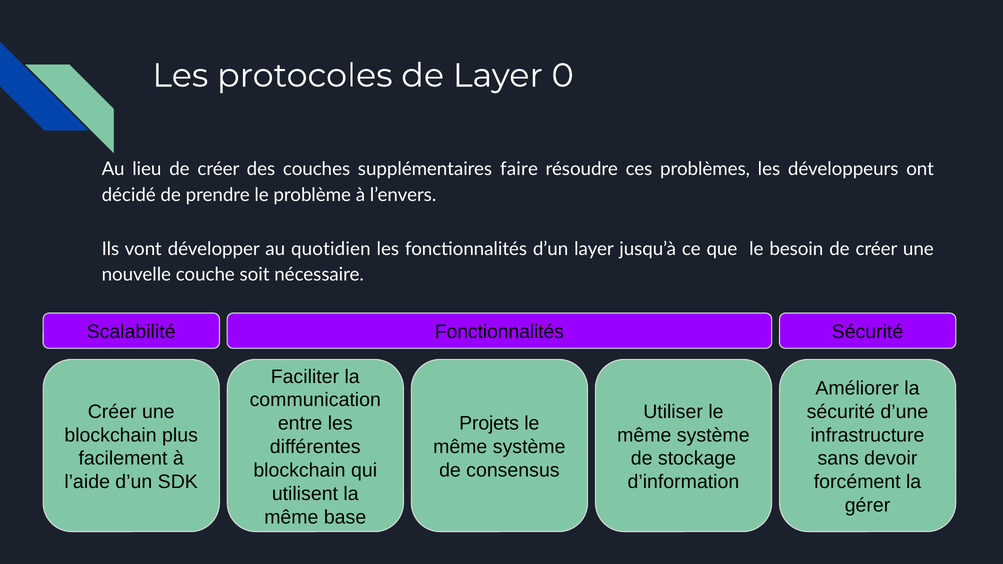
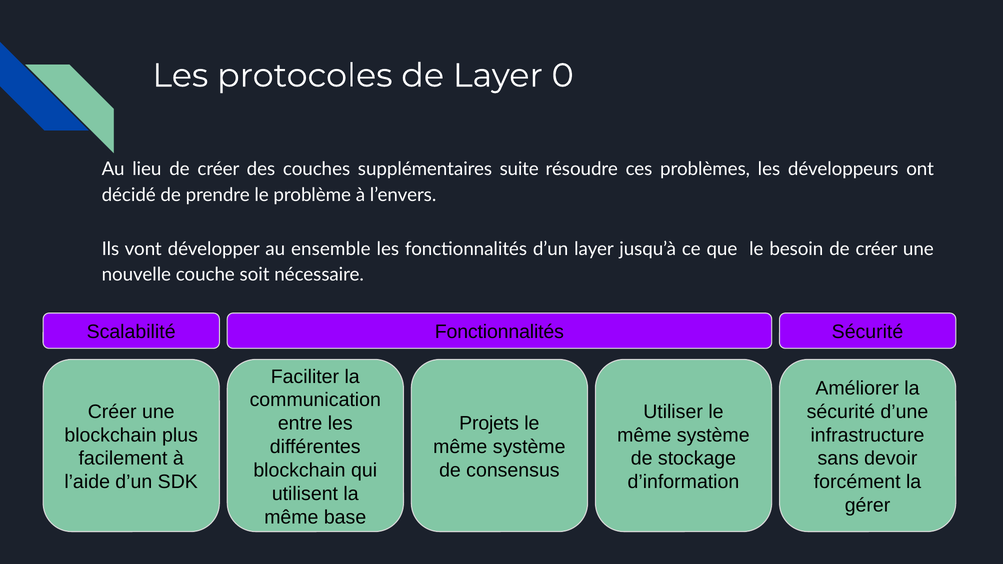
faire: faire -> suite
quotidien: quotidien -> ensemble
